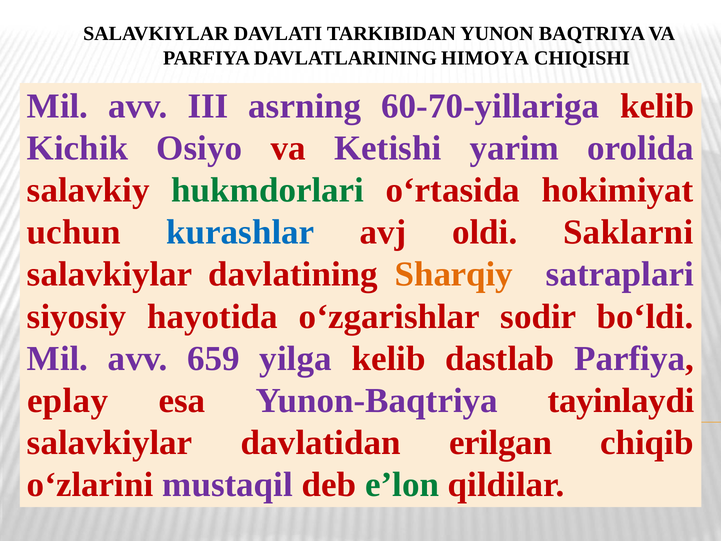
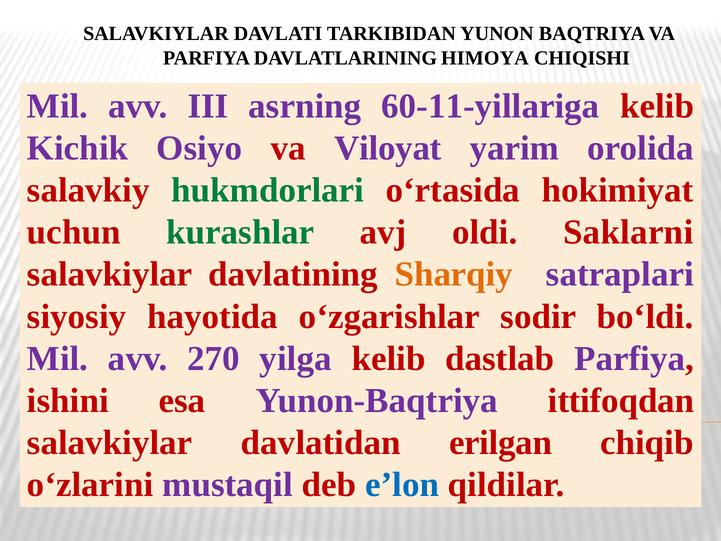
60-70-yillariga: 60-70-yillariga -> 60-11-yillariga
Ketishi: Ketishi -> Viloyat
kurashlar colour: blue -> green
659: 659 -> 270
eplay: eplay -> ishini
tayinlaydi: tayinlaydi -> ittifoqdan
e’lon colour: green -> blue
